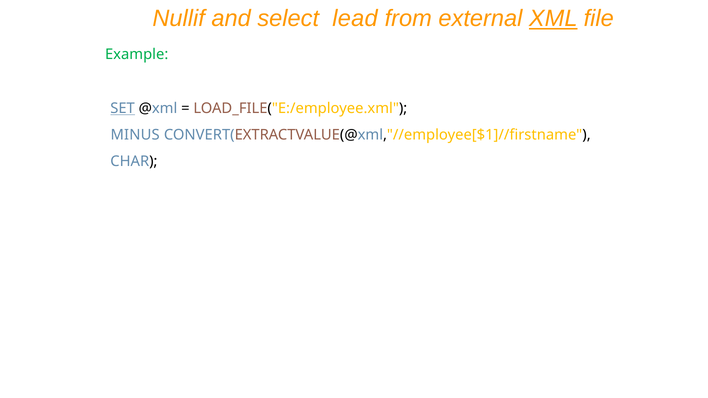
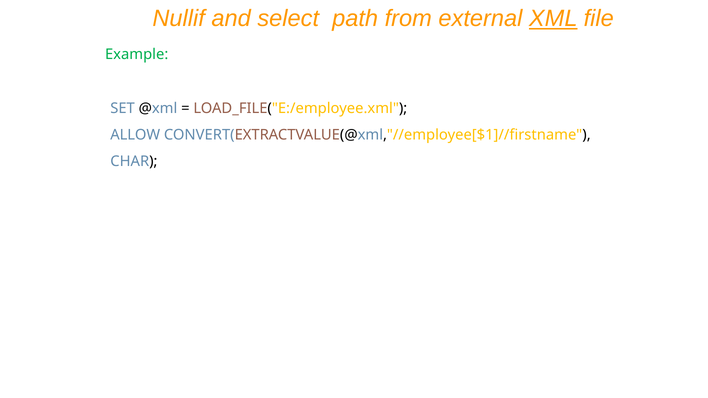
lead: lead -> path
SET underline: present -> none
MINUS: MINUS -> ALLOW
